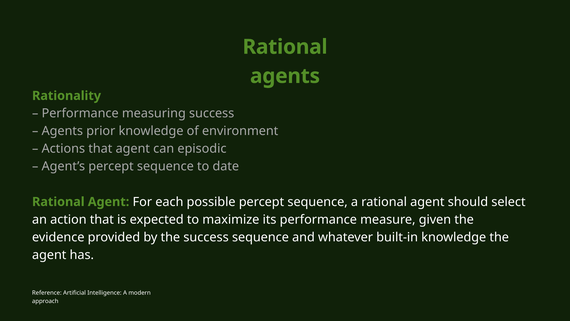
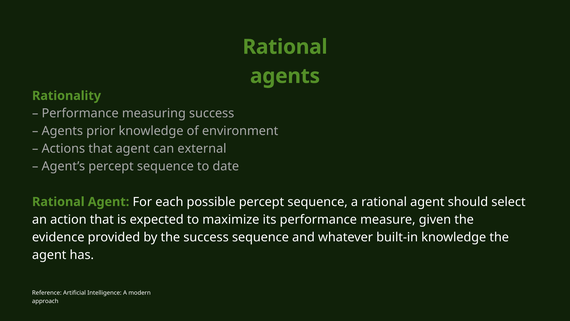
episodic: episodic -> external
